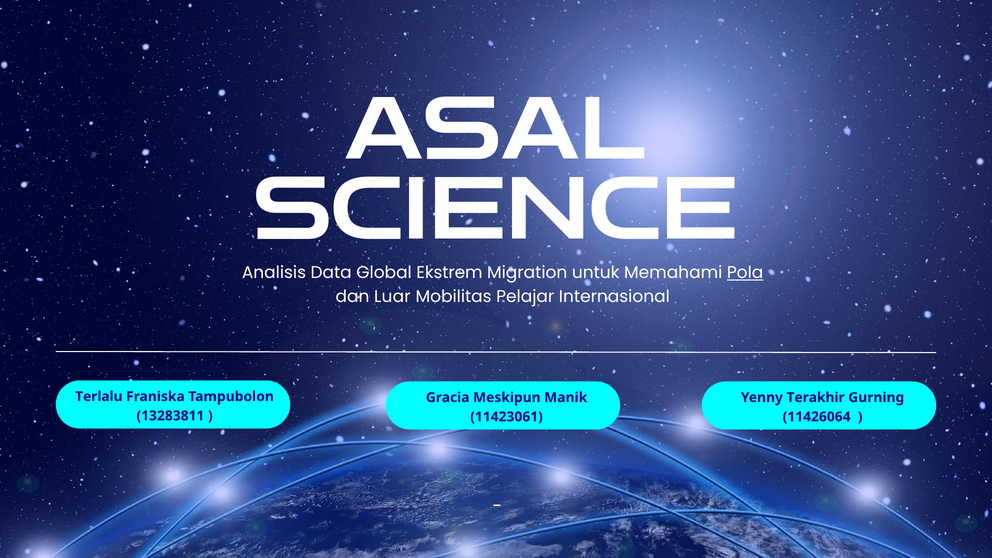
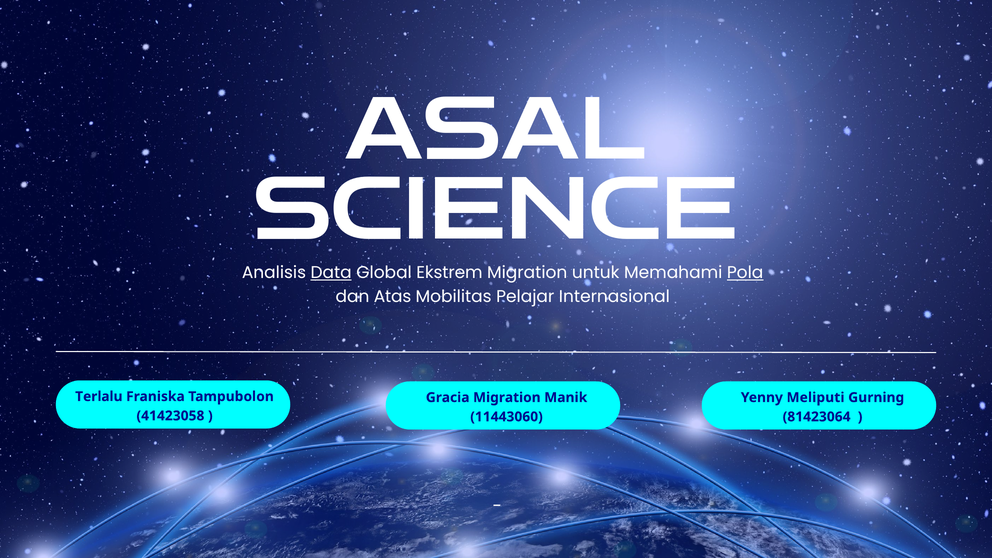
Data underline: none -> present
Luar: Luar -> Atas
Gracia Meskipun: Meskipun -> Migration
Terakhir: Terakhir -> Meliputi
13283811: 13283811 -> 41423058
11423061: 11423061 -> 11443060
11426064: 11426064 -> 81423064
